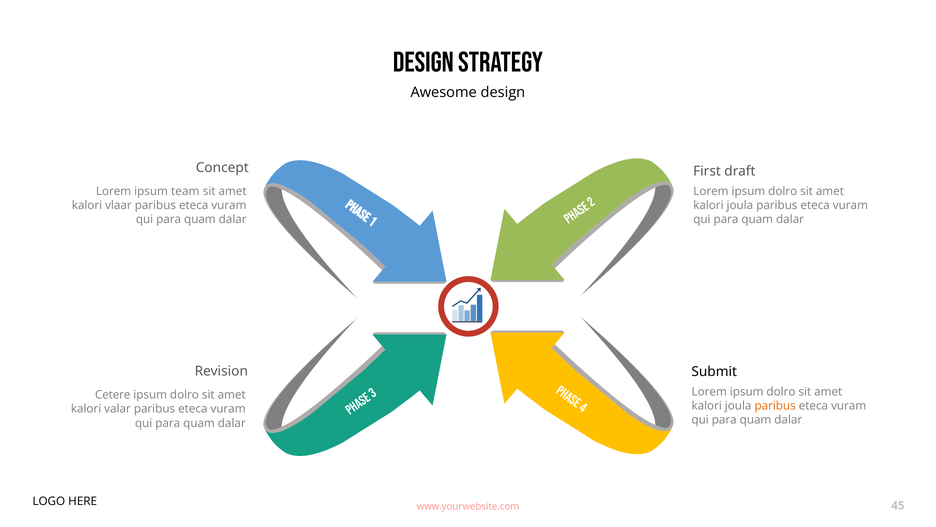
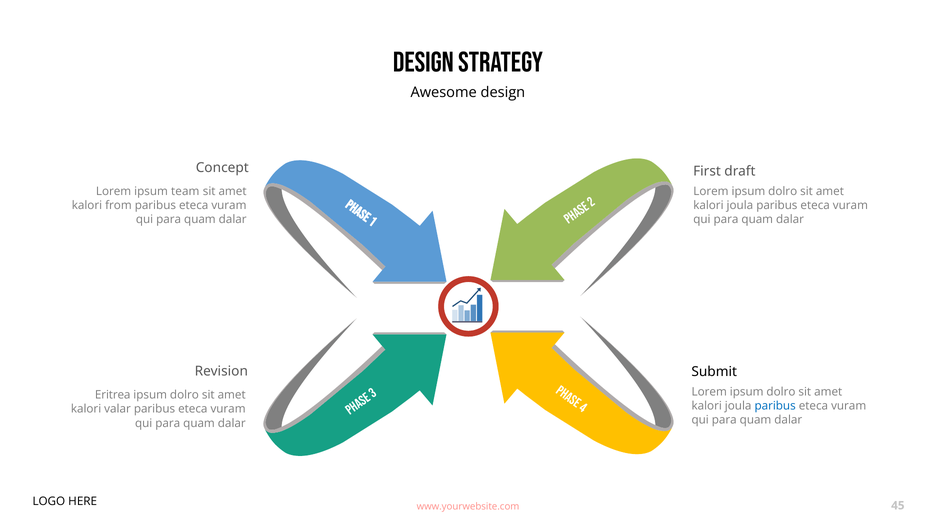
vlaar: vlaar -> from
Cetere: Cetere -> Eritrea
paribus at (775, 405) colour: orange -> blue
